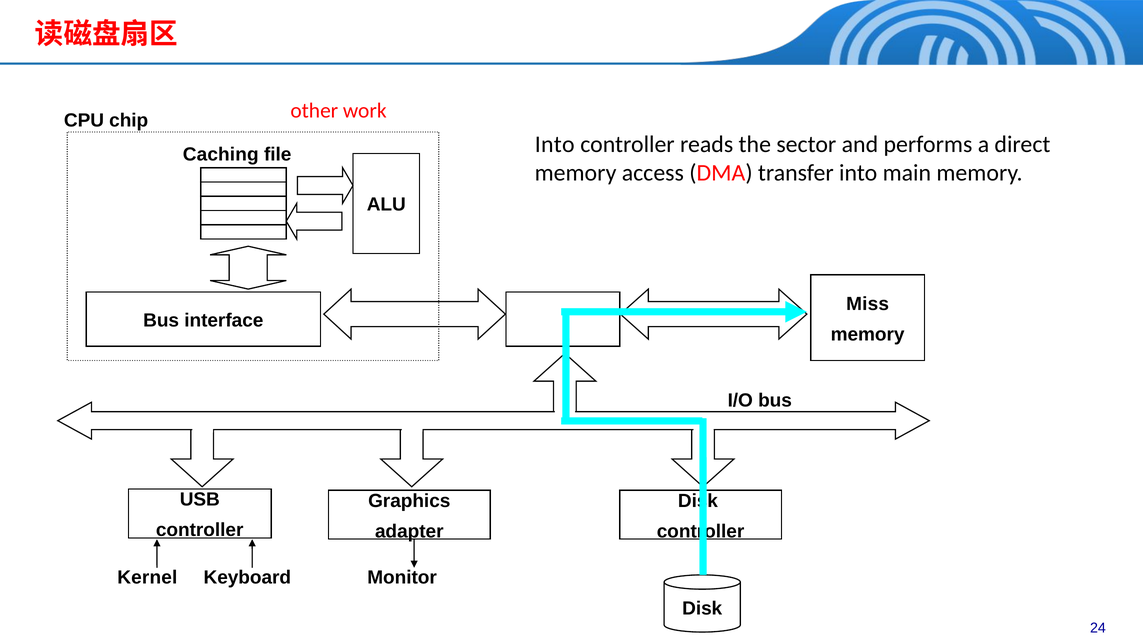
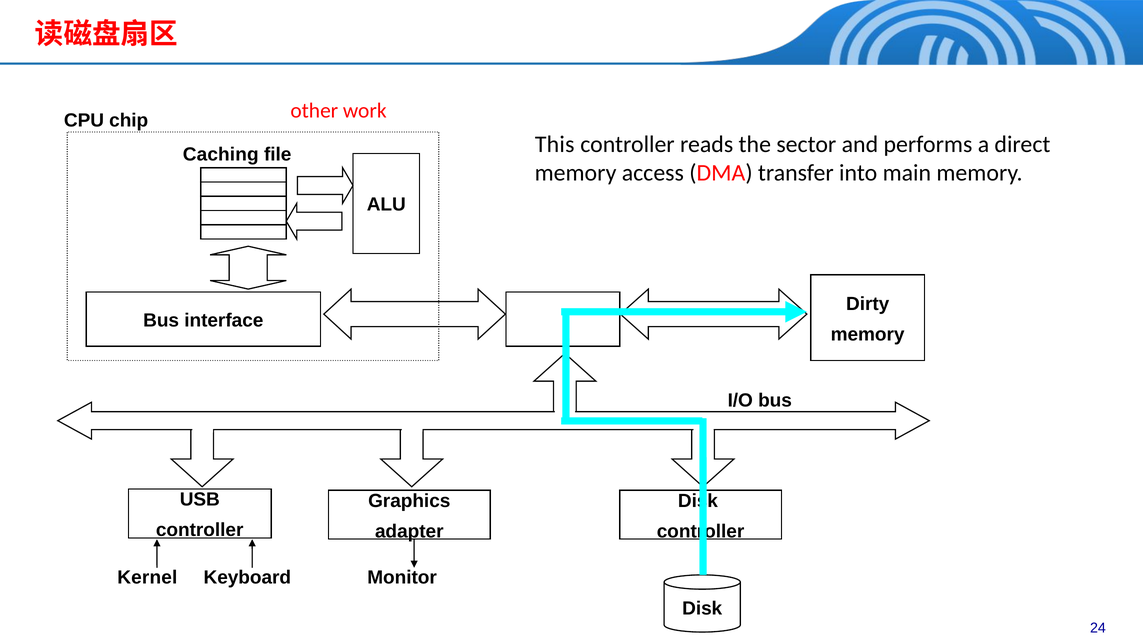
Into at (555, 144): Into -> This
Miss: Miss -> Dirty
